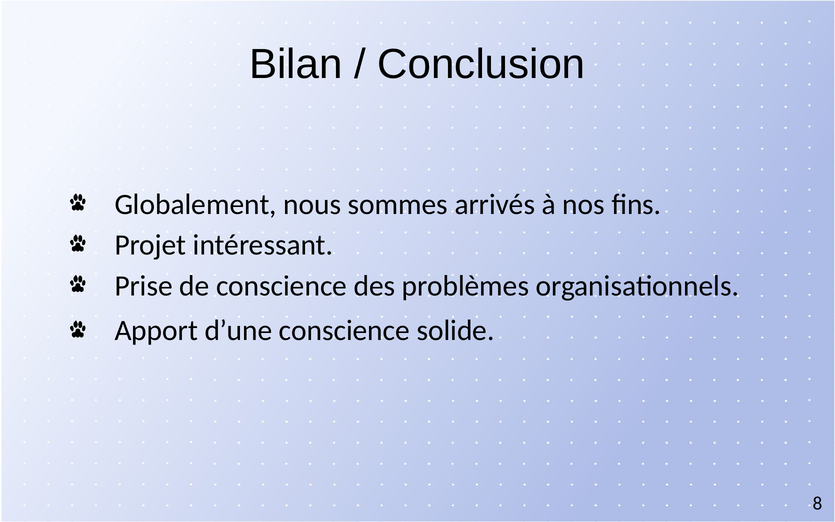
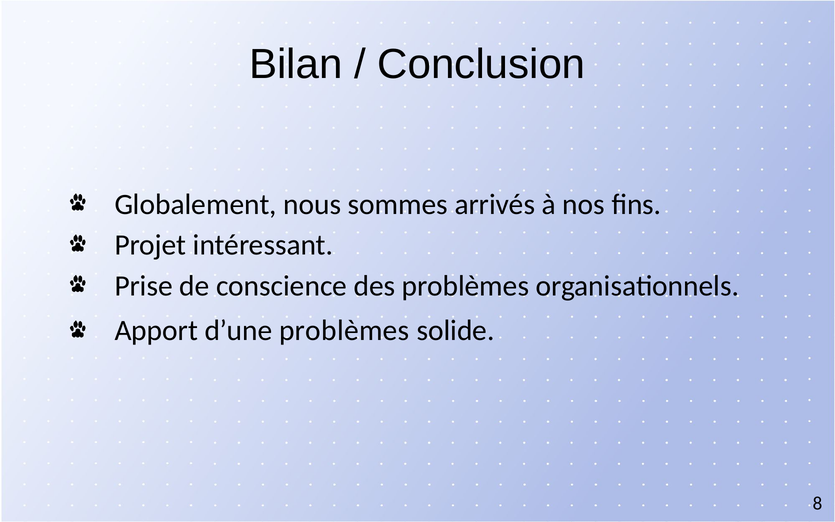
d’une conscience: conscience -> problèmes
